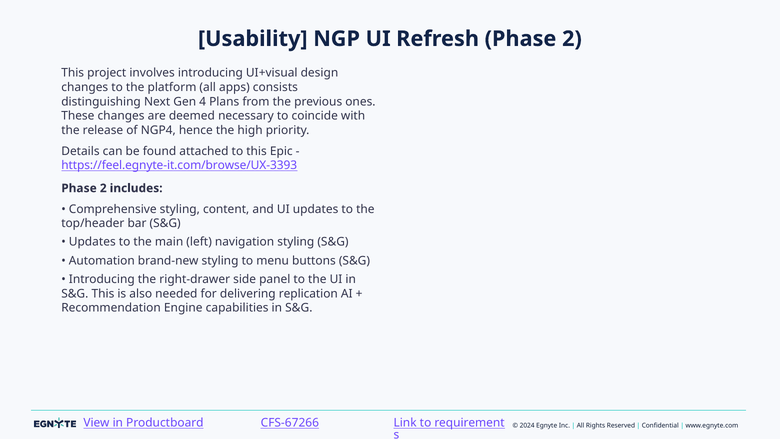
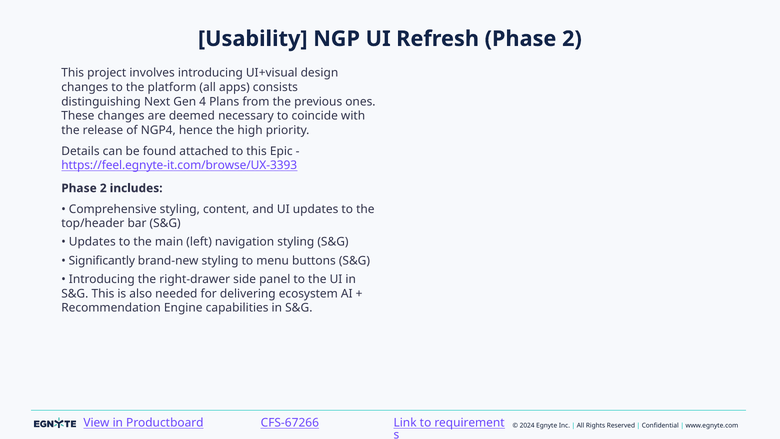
Automation: Automation -> Significantly
replication: replication -> ecosystem
